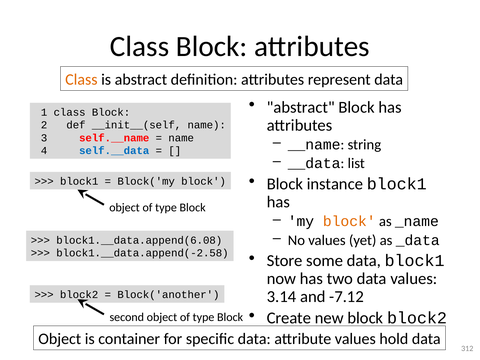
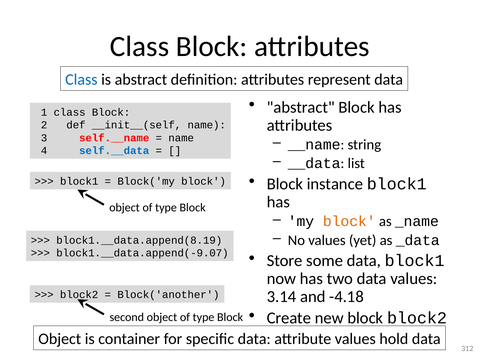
Class at (81, 80) colour: orange -> blue
block1.__data.append(6.08: block1.__data.append(6.08 -> block1.__data.append(8.19
block1.__data.append(-2.58: block1.__data.append(-2.58 -> block1.__data.append(-9.07
-7.12: -7.12 -> -4.18
